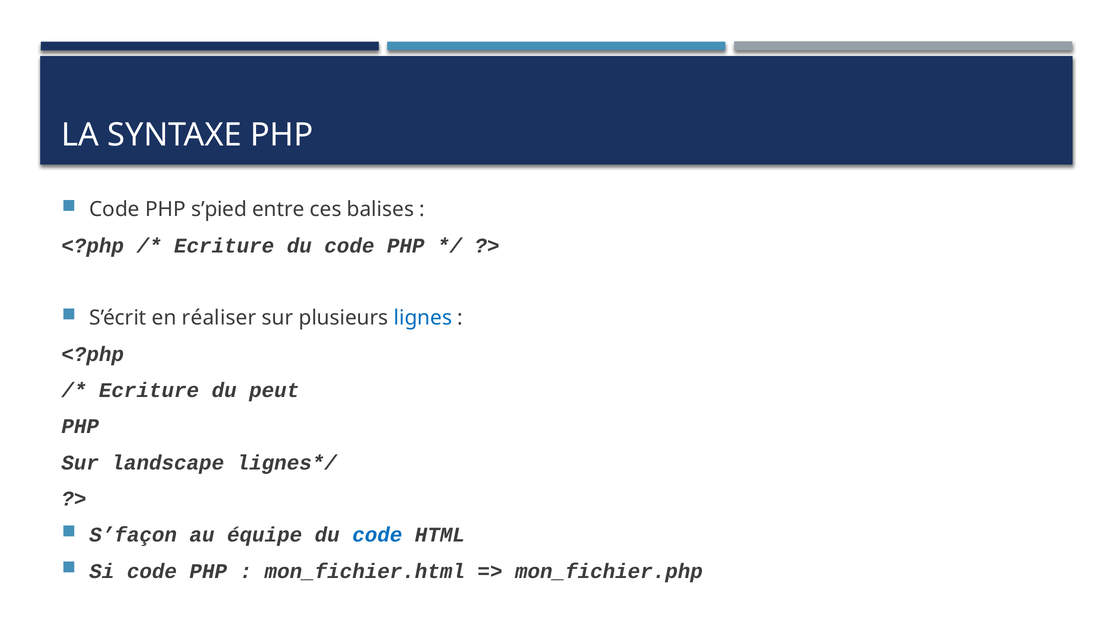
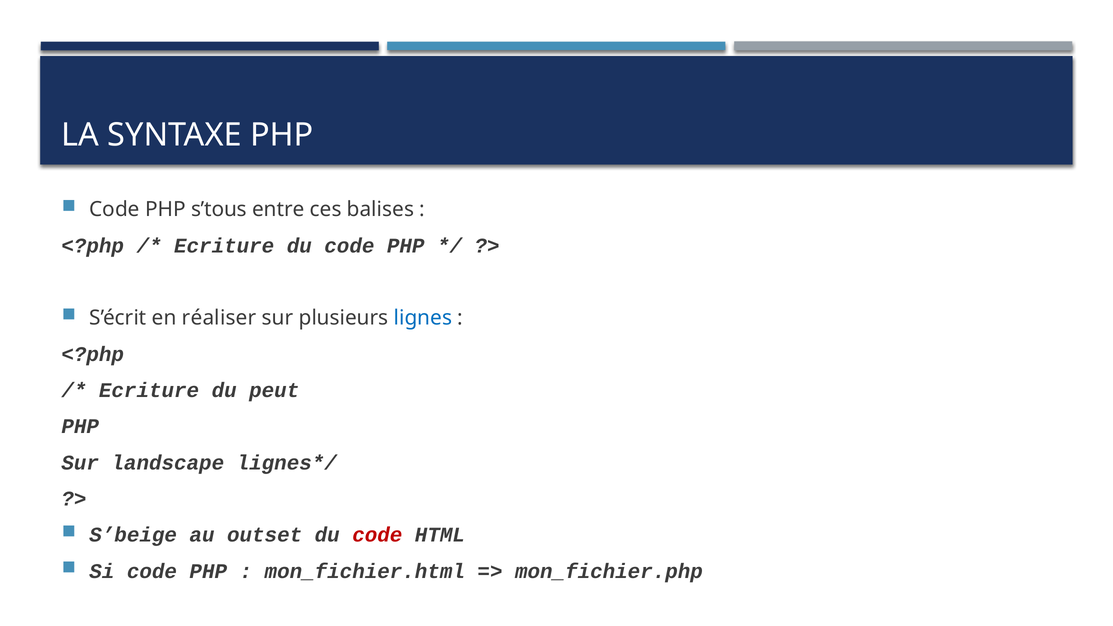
s’pied: s’pied -> s’tous
S’façon: S’façon -> S’beige
équipe: équipe -> outset
code at (377, 535) colour: blue -> red
